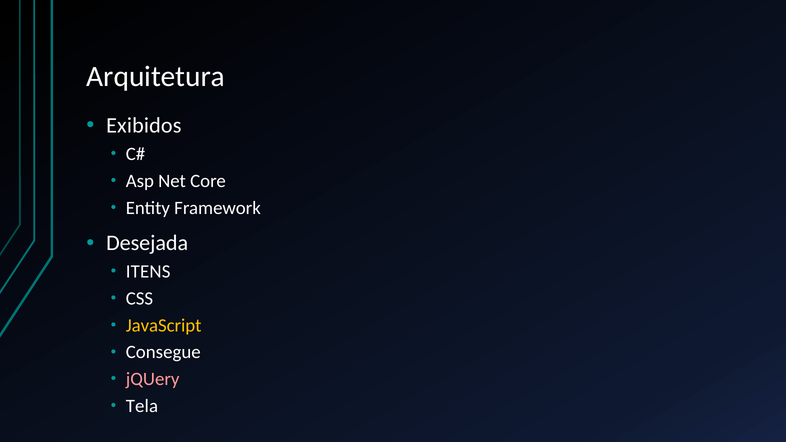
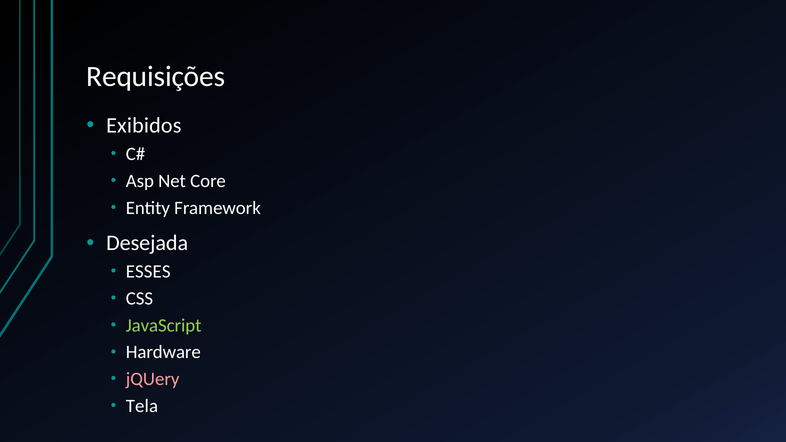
Arquitetura: Arquitetura -> Requisições
ITENS: ITENS -> ESSES
JavaScript colour: yellow -> light green
Consegue: Consegue -> Hardware
